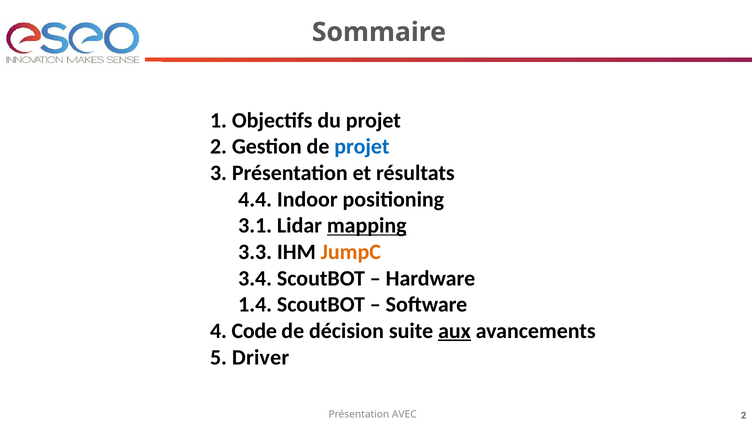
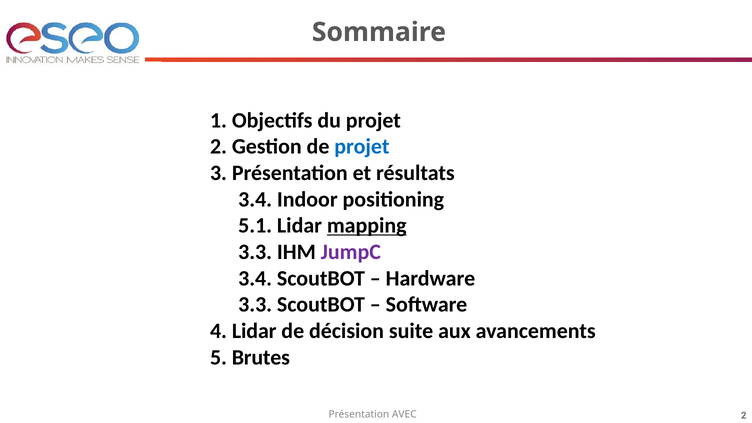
4.4 at (255, 199): 4.4 -> 3.4
3.1: 3.1 -> 5.1
JumpC colour: orange -> purple
1.4 at (255, 305): 1.4 -> 3.3
4 Code: Code -> Lidar
aux underline: present -> none
Driver: Driver -> Brutes
